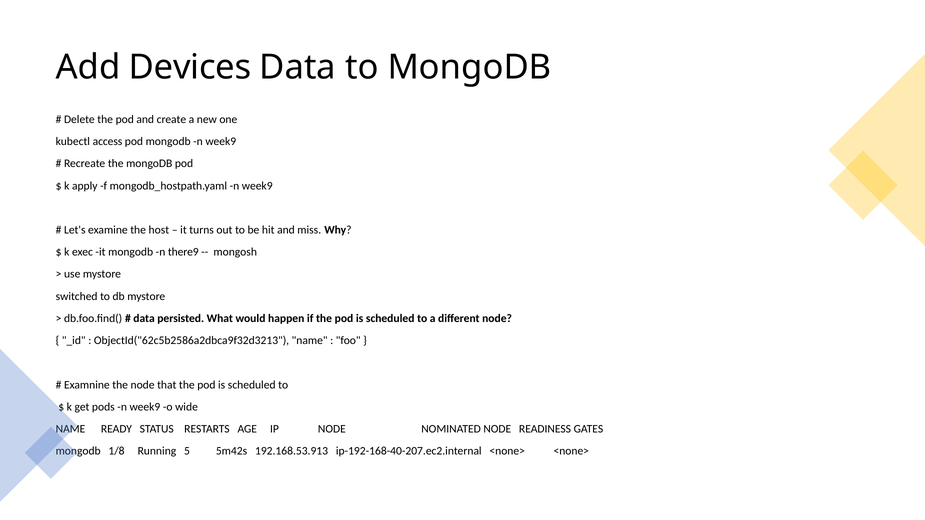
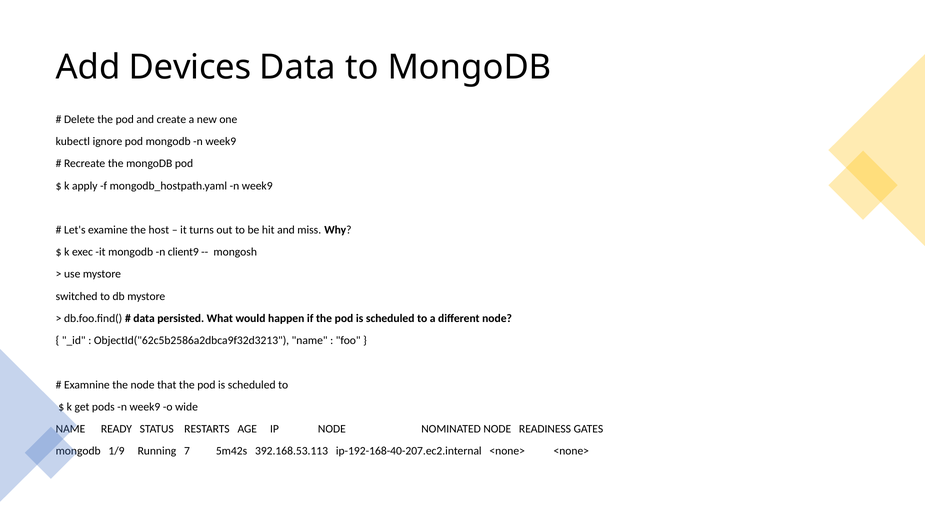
access: access -> ignore
there9: there9 -> client9
1/8: 1/8 -> 1/9
5: 5 -> 7
192.168.53.913: 192.168.53.913 -> 392.168.53.113
